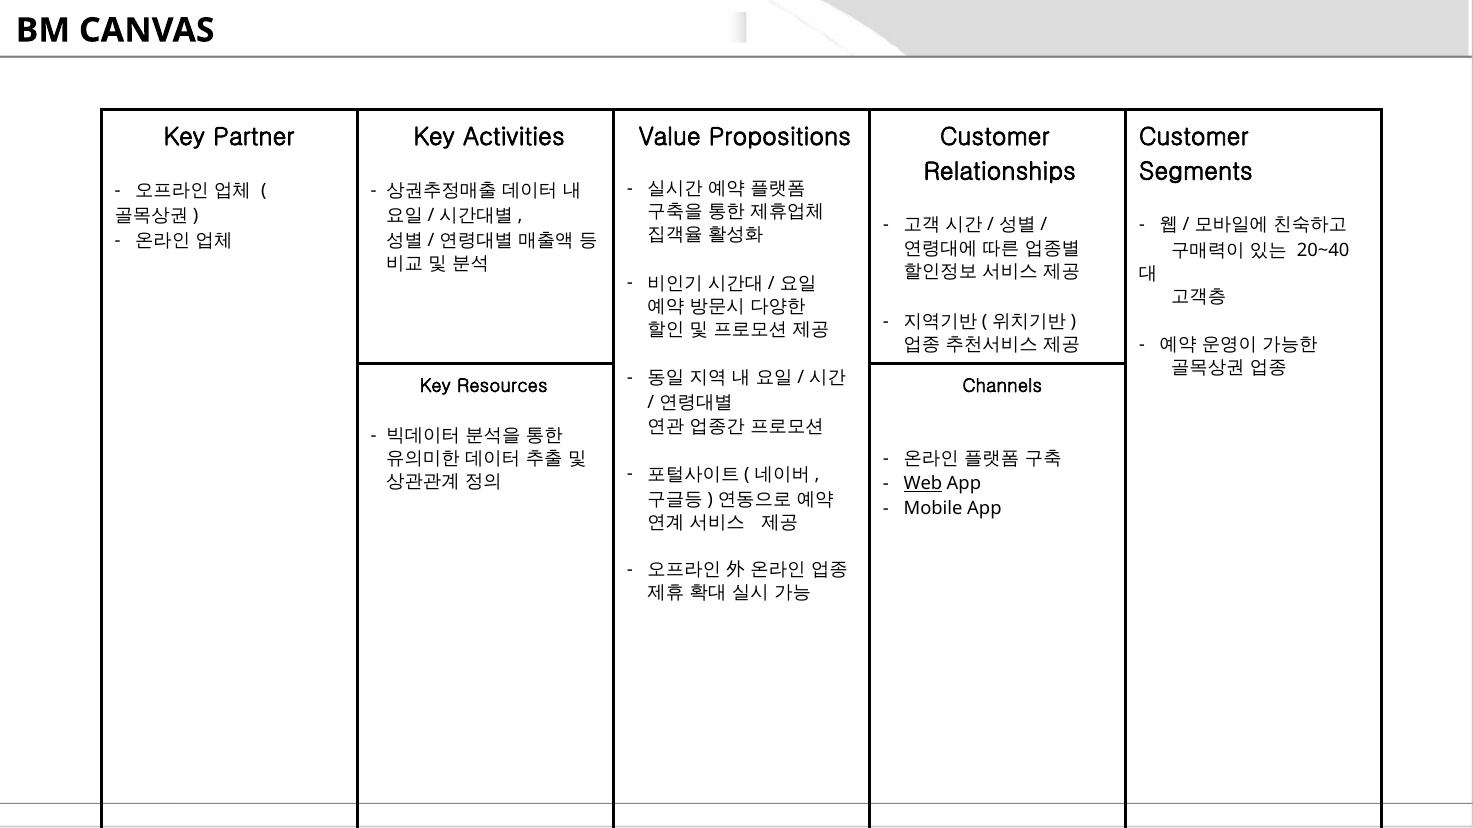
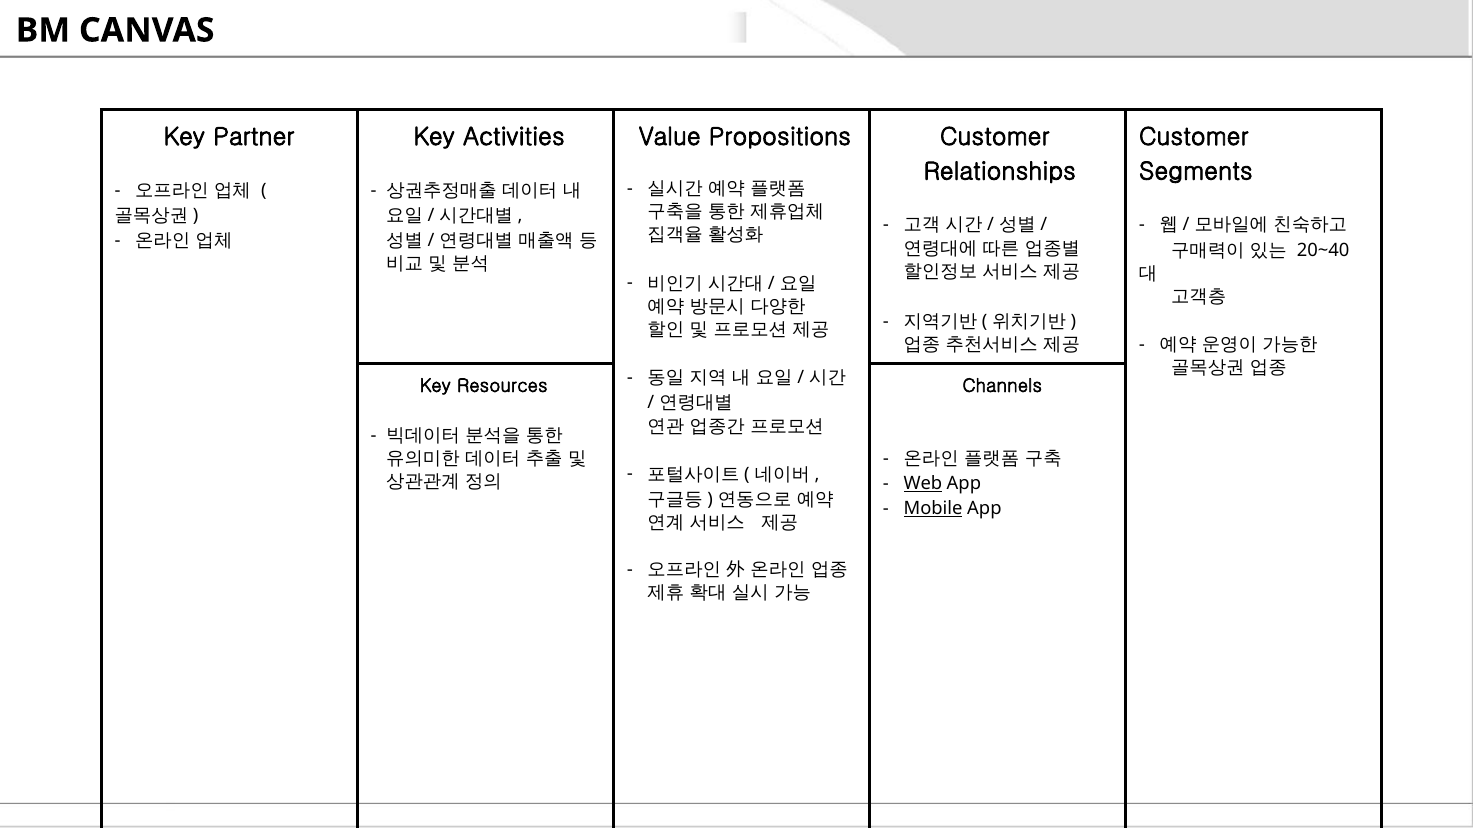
Mobile underline: none -> present
